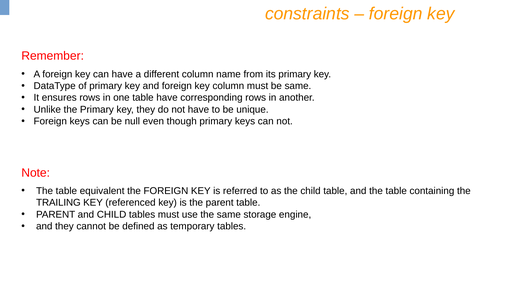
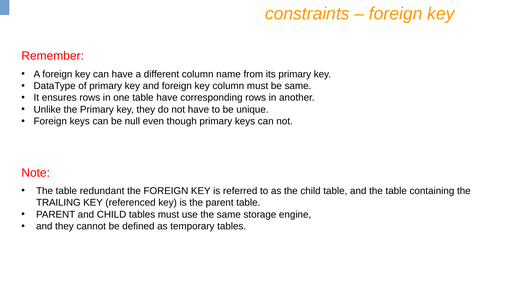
equivalent: equivalent -> redundant
